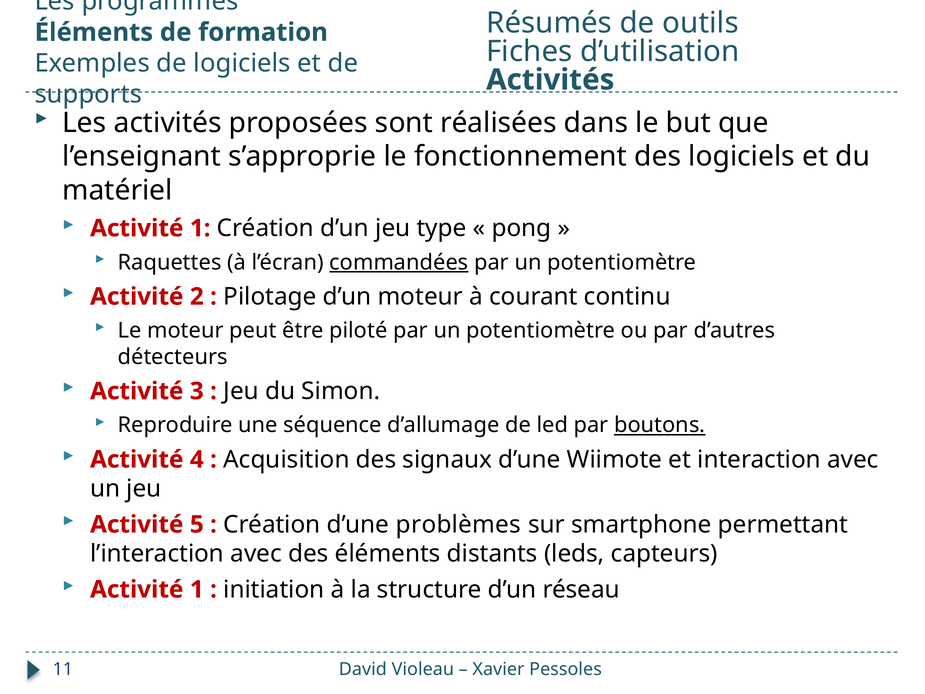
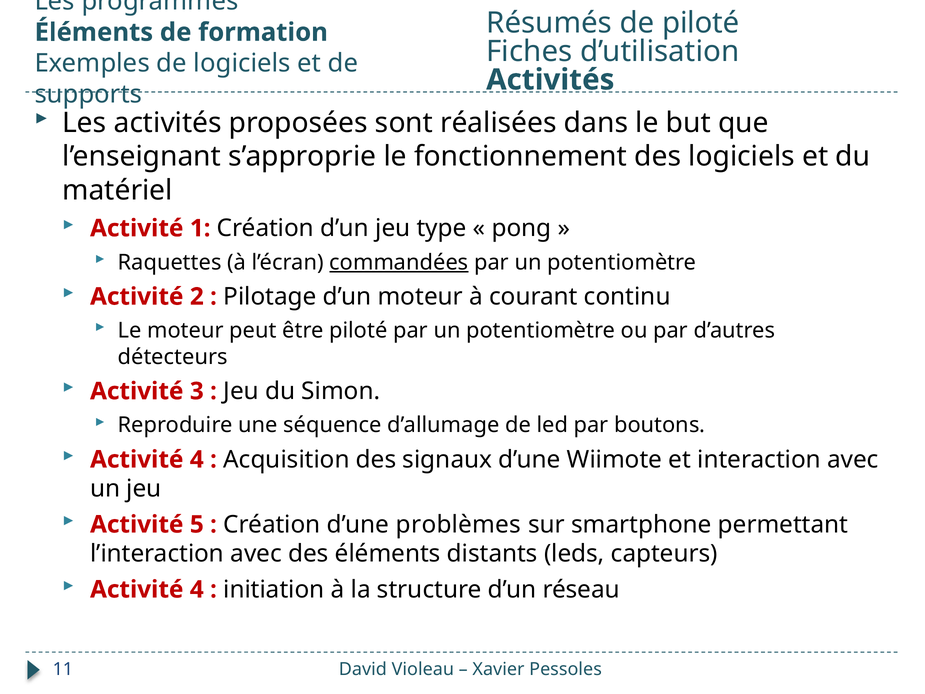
de outils: outils -> piloté
boutons underline: present -> none
1 at (197, 589): 1 -> 4
